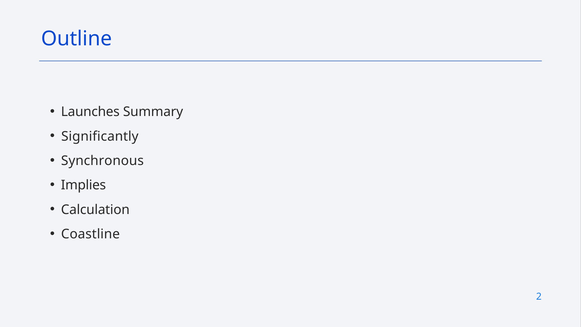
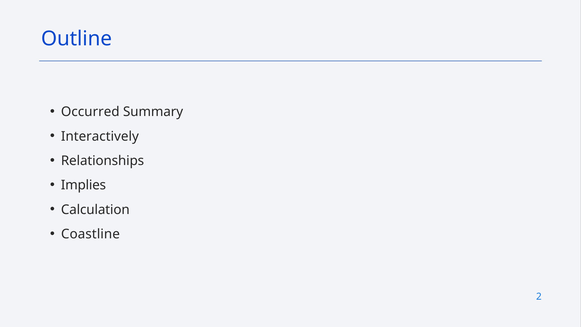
Launches: Launches -> Occurred
Significantly: Significantly -> Interactively
Synchronous: Synchronous -> Relationships
